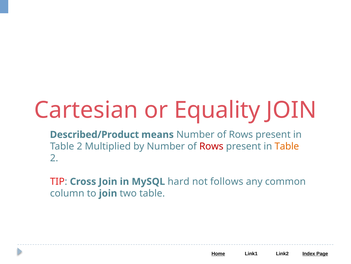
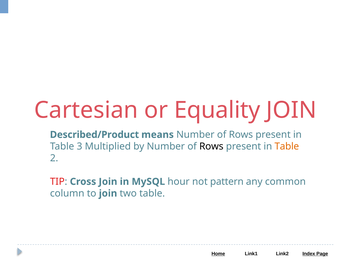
2 at (80, 146): 2 -> 3
Rows at (211, 146) colour: red -> black
hard: hard -> hour
follows: follows -> pattern
